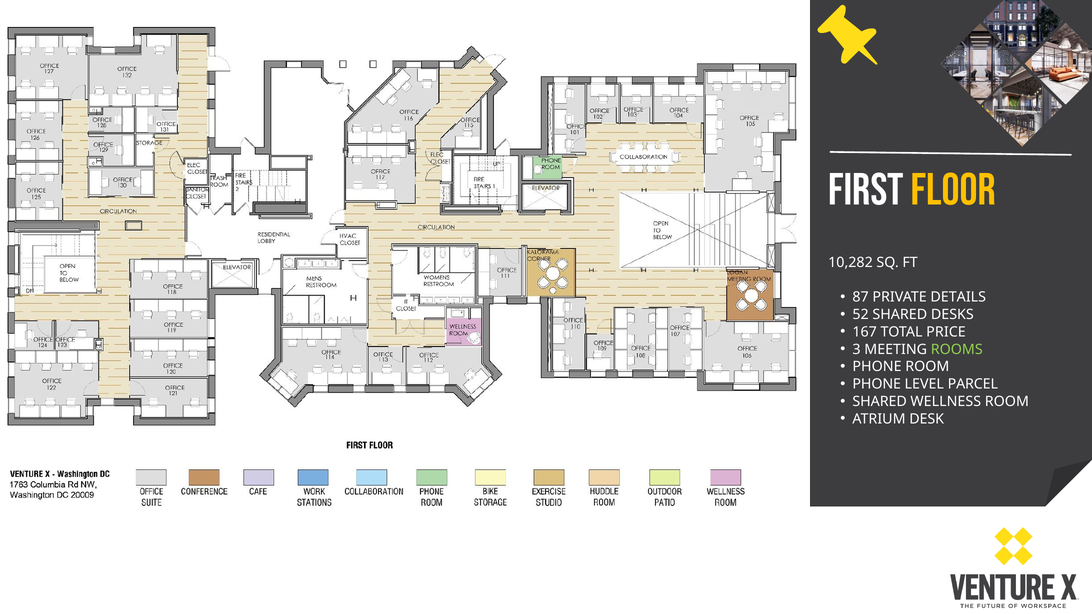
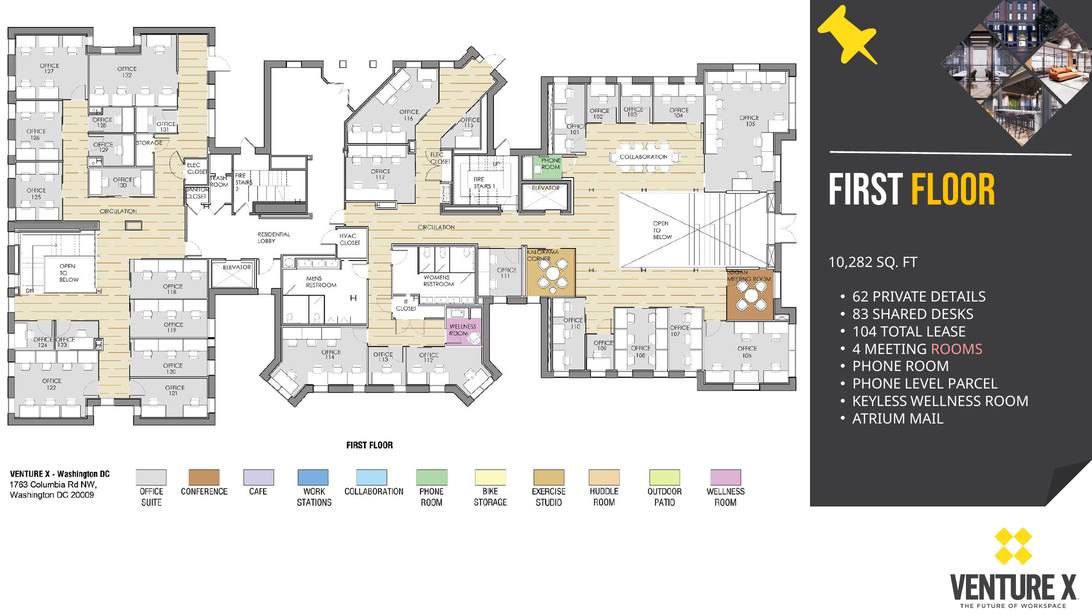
87: 87 -> 62
52: 52 -> 83
167: 167 -> 104
PRICE: PRICE -> LEASE
3: 3 -> 4
ROOMS colour: light green -> pink
SHARED at (880, 402): SHARED -> KEYLESS
DESK: DESK -> MAIL
